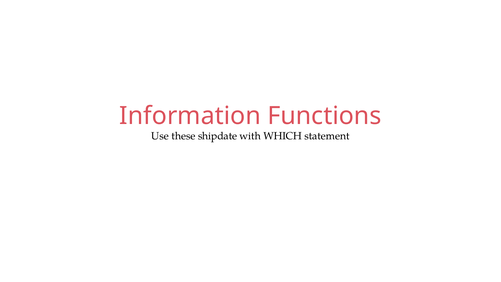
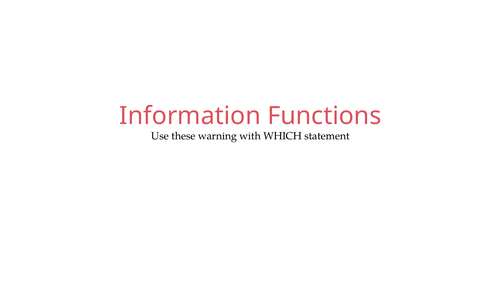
shipdate: shipdate -> warning
